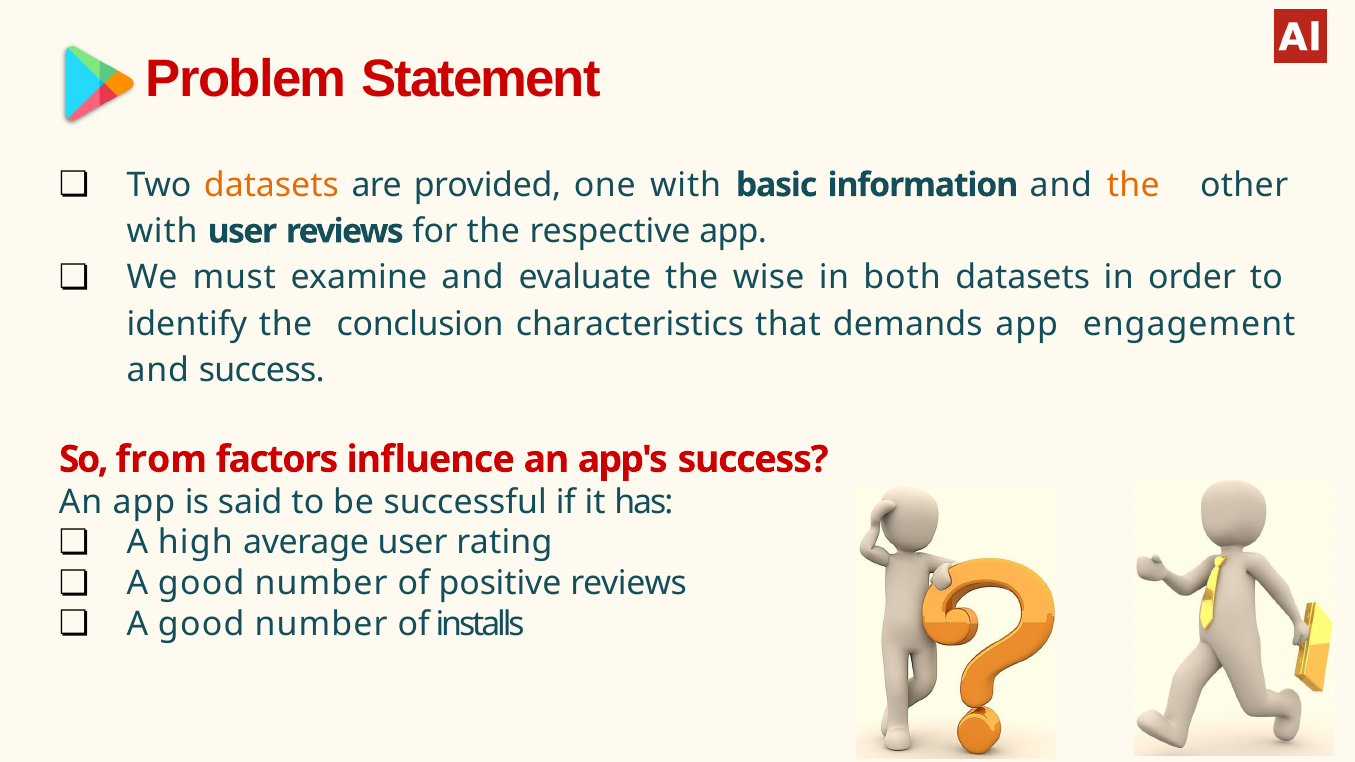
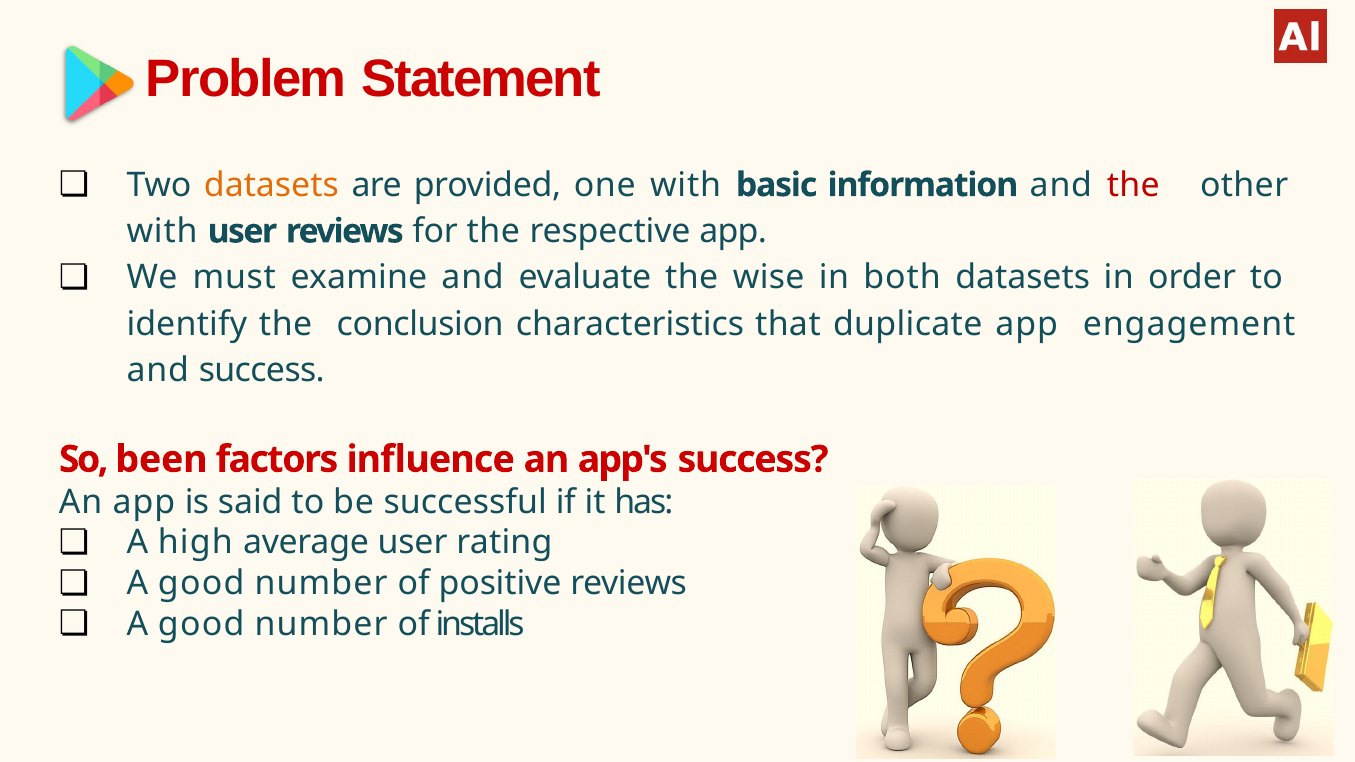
the at (1133, 185) colour: orange -> red
demands: demands -> duplicate
from: from -> been
